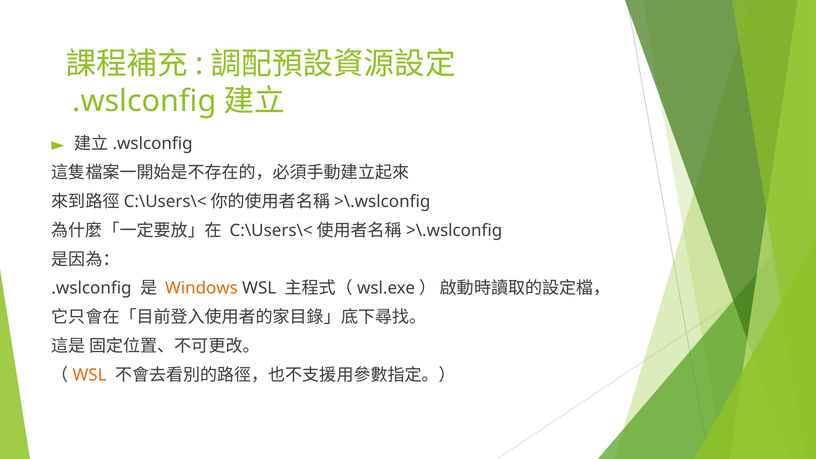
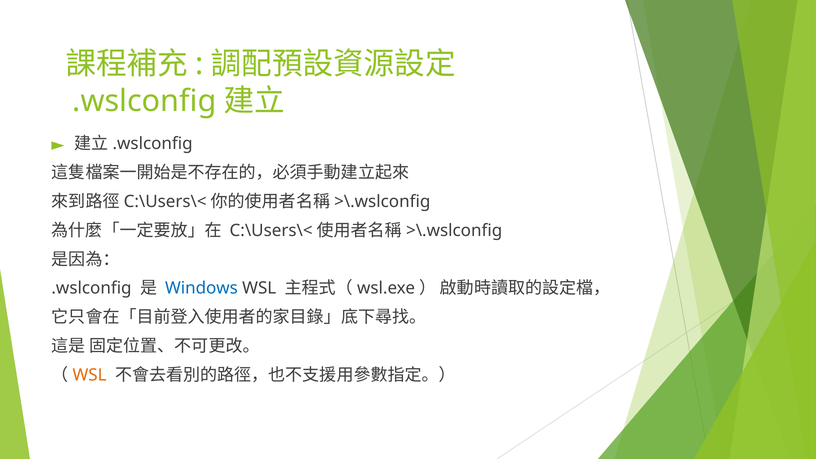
Windows colour: orange -> blue
